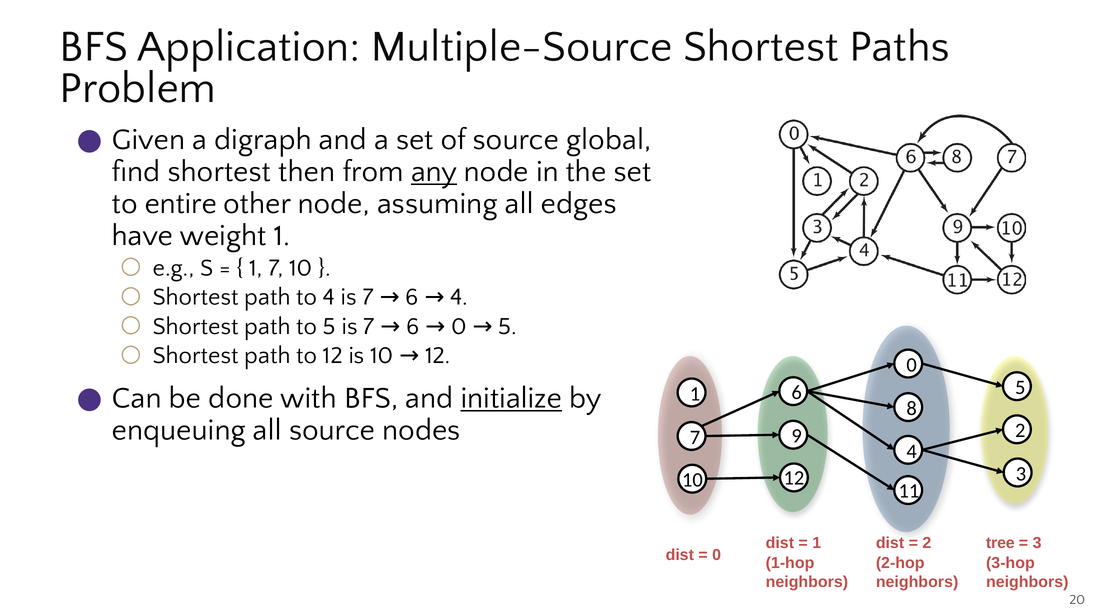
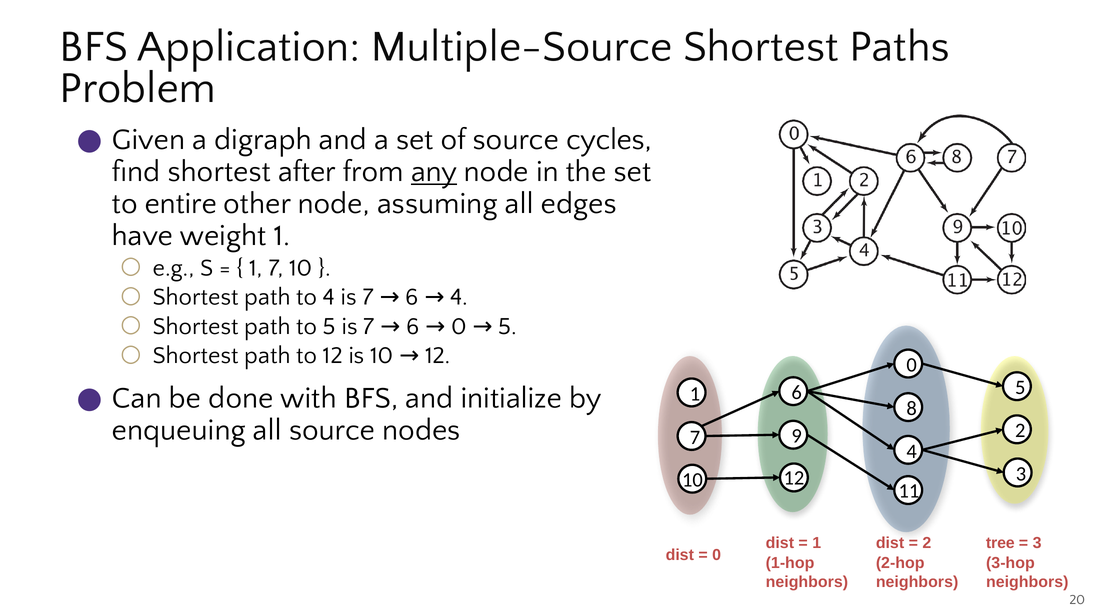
global: global -> cycles
then: then -> after
initialize underline: present -> none
